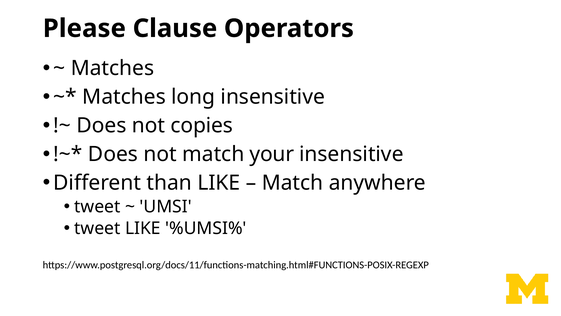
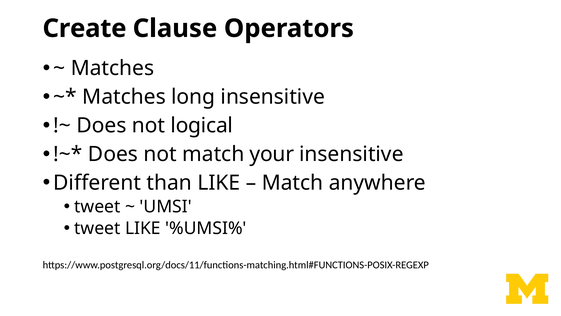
Please: Please -> Create
copies: copies -> logical
